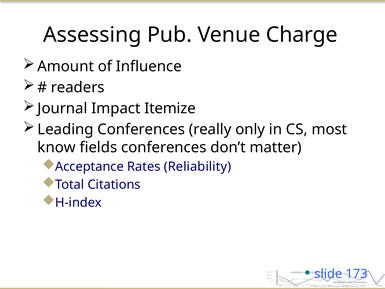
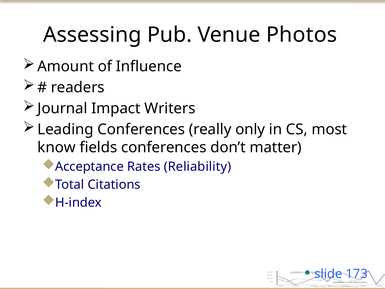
Charge: Charge -> Photos
Itemize: Itemize -> Writers
